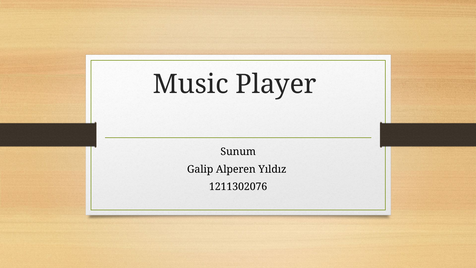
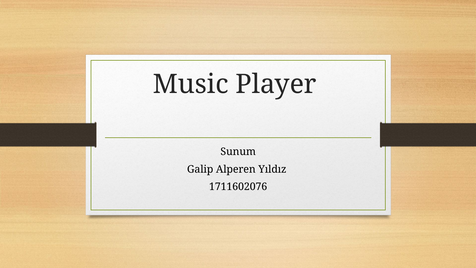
1211302076: 1211302076 -> 1711602076
